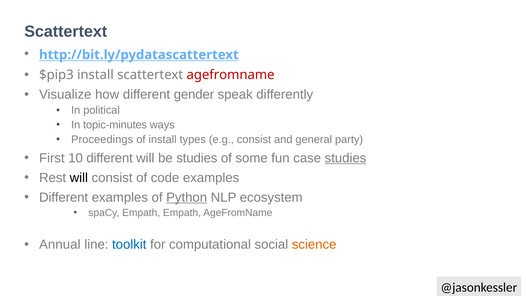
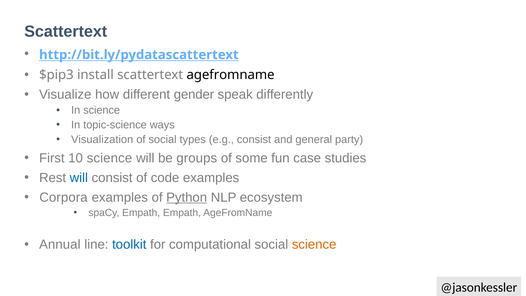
agefromname at (231, 75) colour: red -> black
In political: political -> science
topic-minutes: topic-minutes -> topic-science
Proceedings: Proceedings -> Visualization
of install: install -> social
10 different: different -> science
be studies: studies -> groups
studies at (345, 158) underline: present -> none
will at (79, 178) colour: black -> blue
Different at (64, 197): Different -> Corpora
